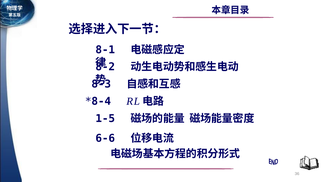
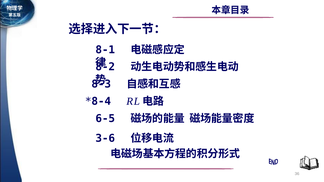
1-5: 1-5 -> 6-5
6-6: 6-6 -> 3-6
